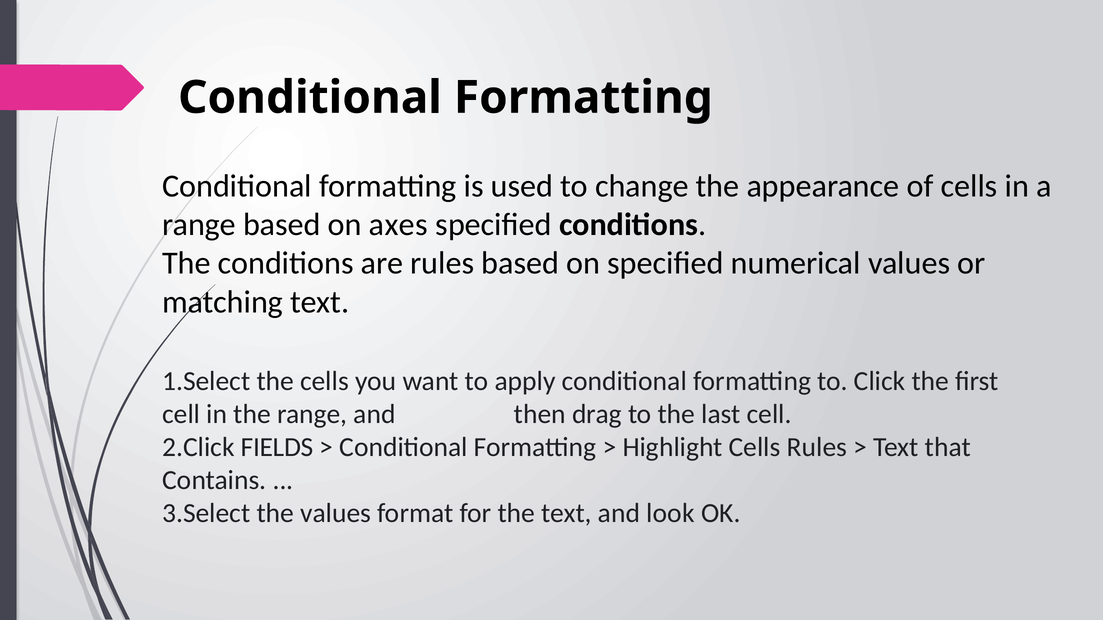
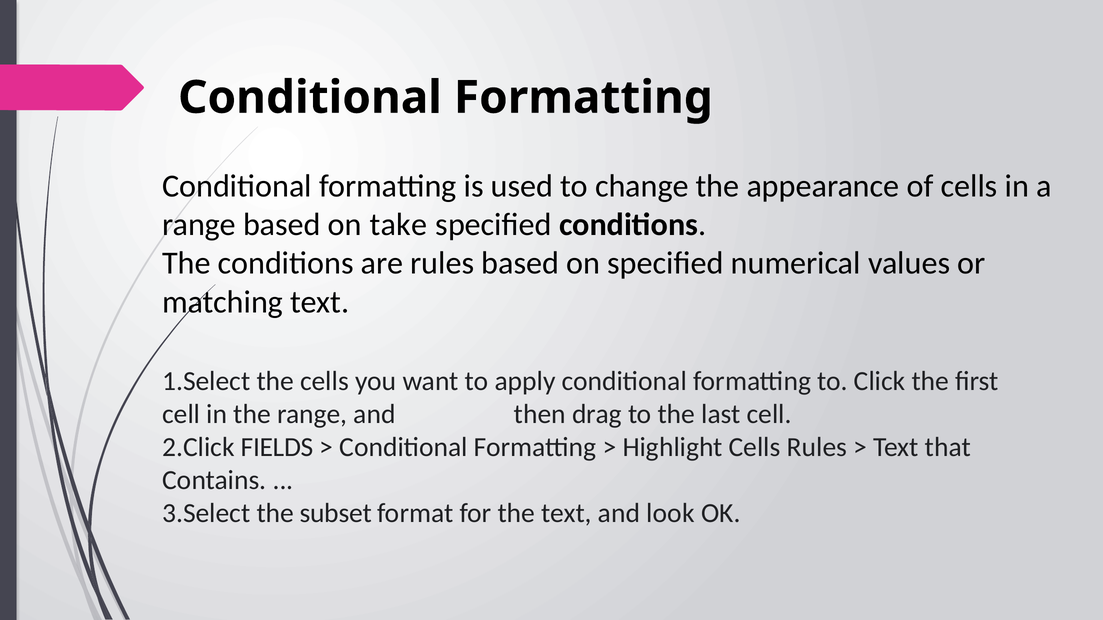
axes: axes -> take
the values: values -> subset
